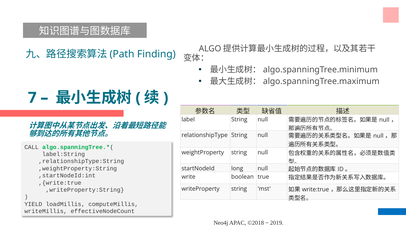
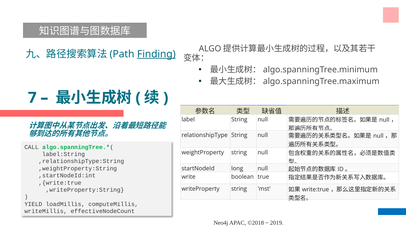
Finding underline: none -> present
